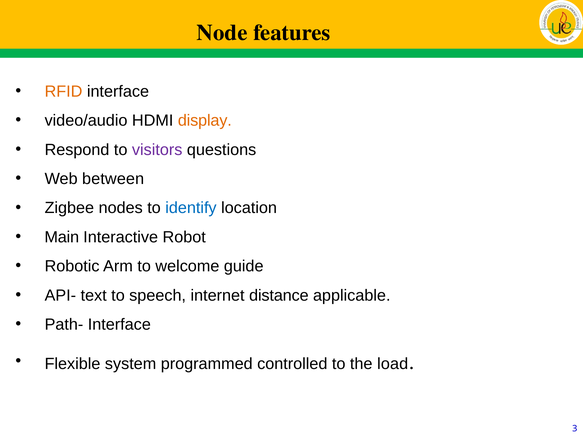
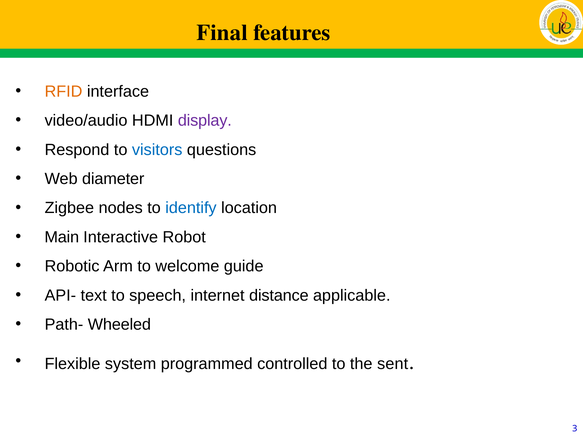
Node: Node -> Final
display colour: orange -> purple
visitors colour: purple -> blue
between: between -> diameter
Path- Interface: Interface -> Wheeled
load: load -> sent
